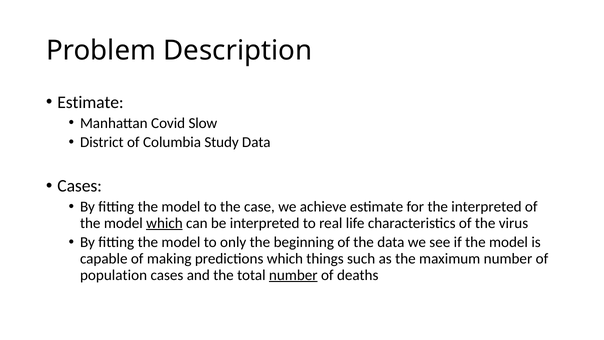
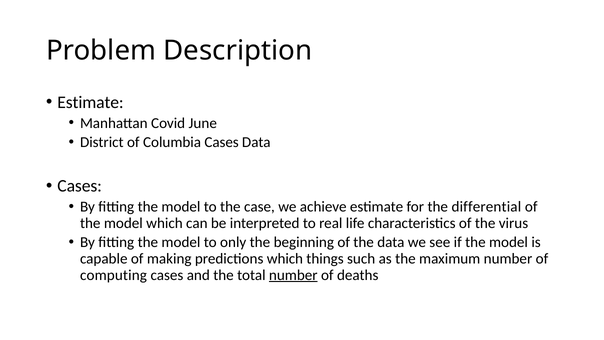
Slow: Slow -> June
Columbia Study: Study -> Cases
the interpreted: interpreted -> differential
which at (164, 223) underline: present -> none
population: population -> computing
